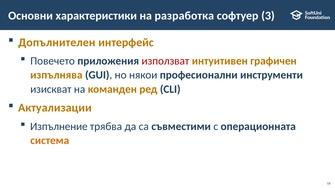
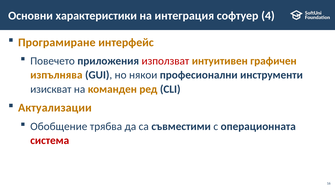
разработка: разработка -> интеграция
3: 3 -> 4
Допълнителен: Допълнителен -> Програмиране
Изпълнение: Изпълнение -> Обобщение
система colour: orange -> red
